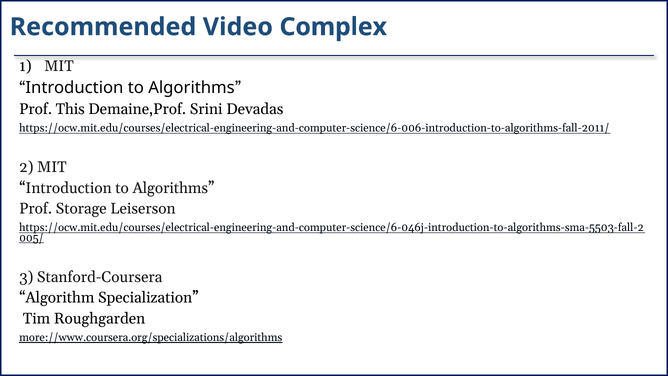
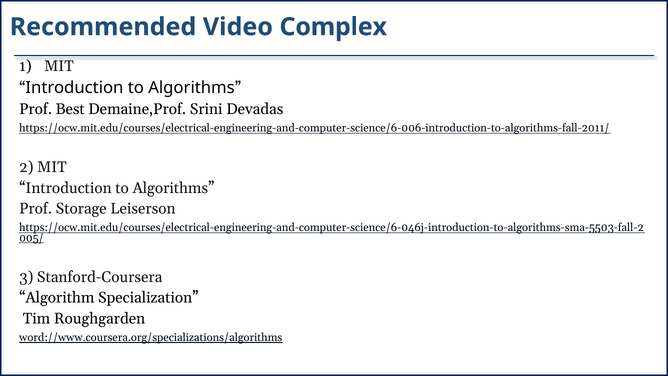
This: This -> Best
more://www.coursera.org/specializations/algorithms: more://www.coursera.org/specializations/algorithms -> word://www.coursera.org/specializations/algorithms
